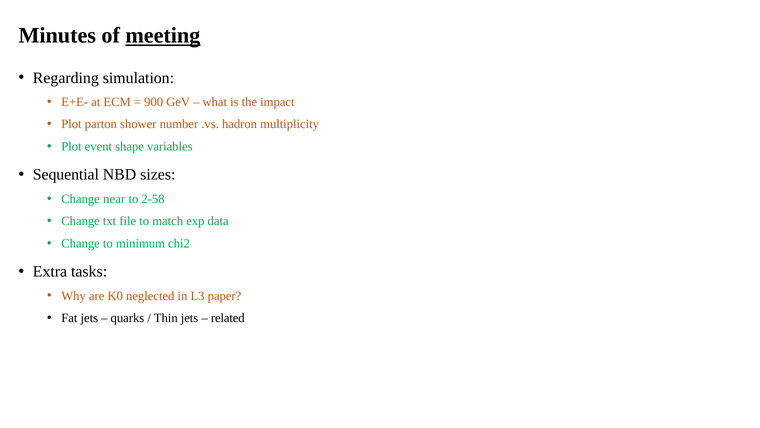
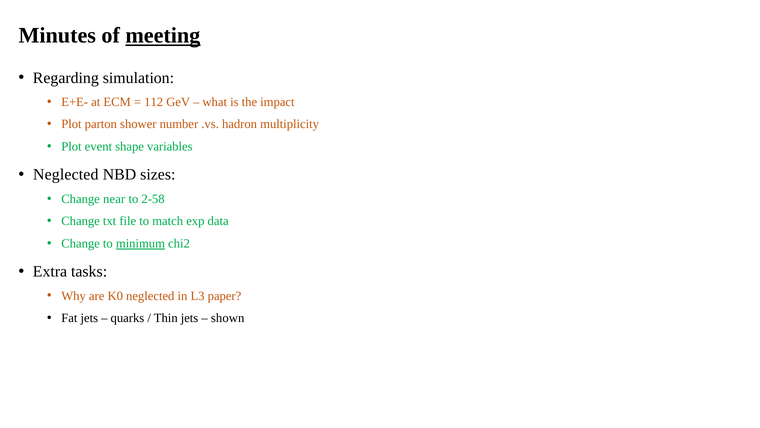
900: 900 -> 112
Sequential at (66, 175): Sequential -> Neglected
minimum underline: none -> present
related: related -> shown
